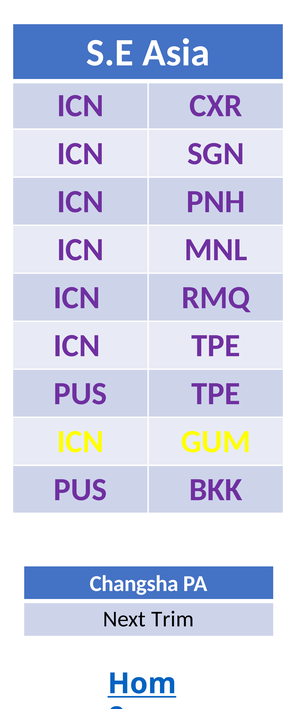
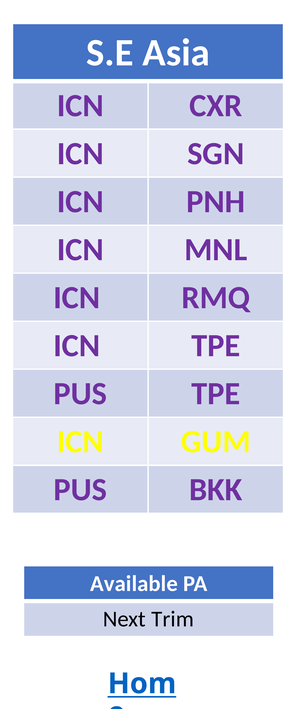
Changsha: Changsha -> Available
